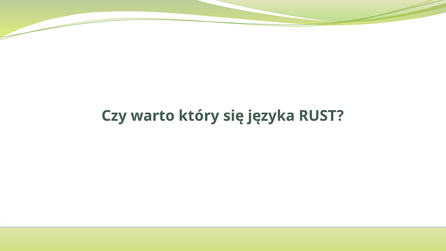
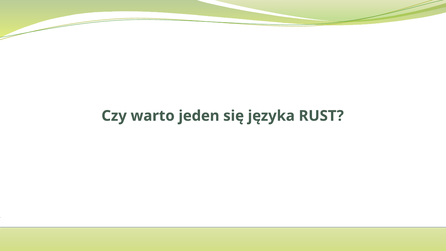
który: który -> jeden
